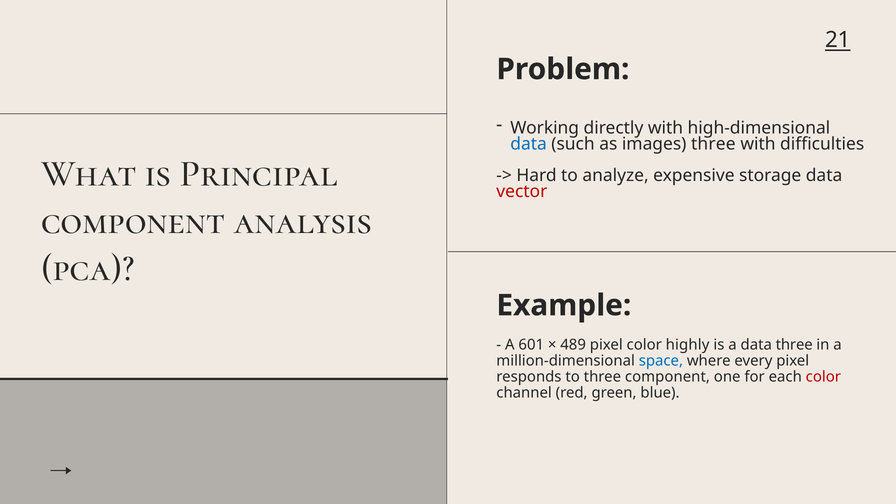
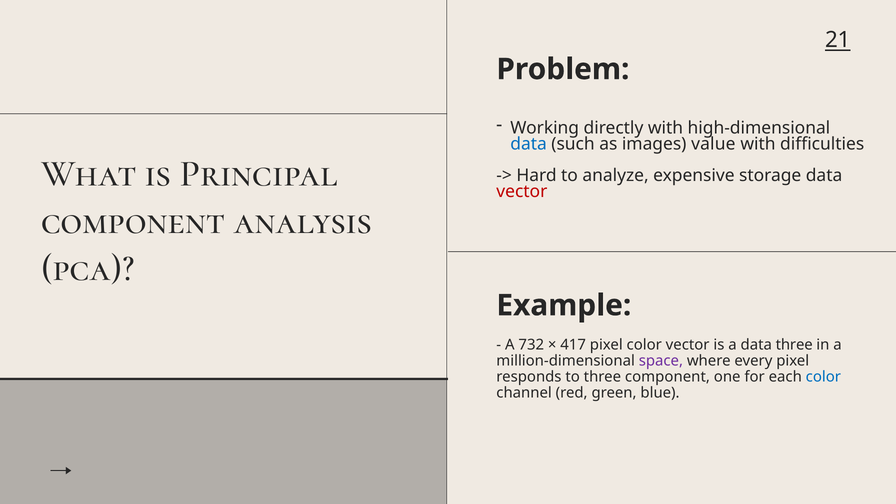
images three: three -> value
601: 601 -> 732
489: 489 -> 417
color highly: highly -> vector
space colour: blue -> purple
color at (823, 377) colour: red -> blue
